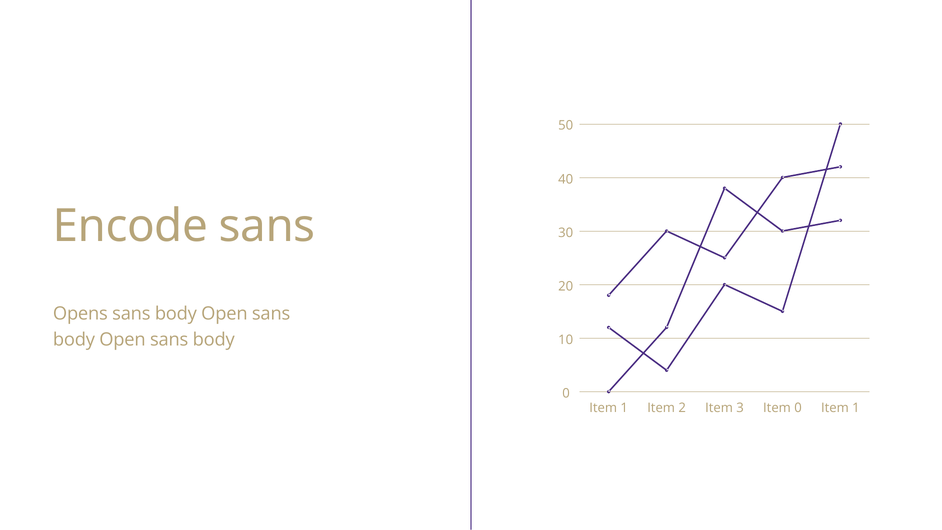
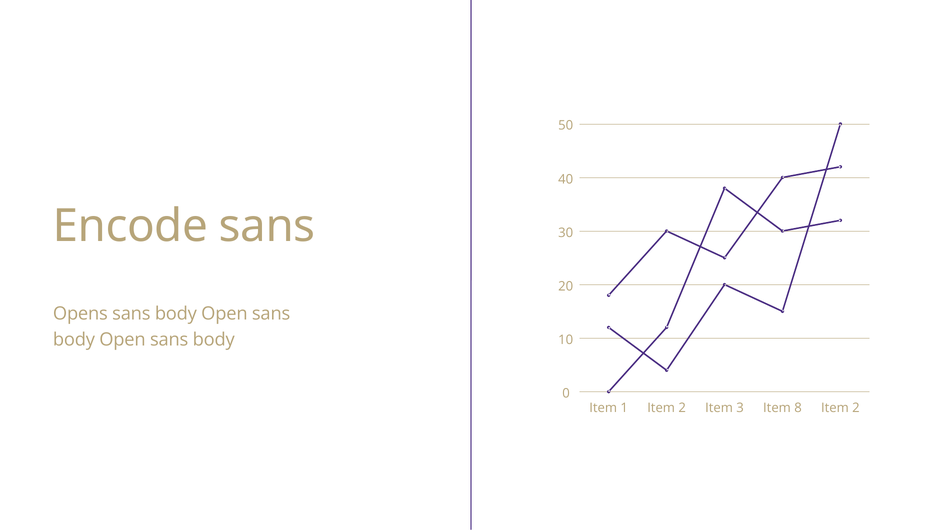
Item 0: 0 -> 8
1 at (856, 408): 1 -> 2
